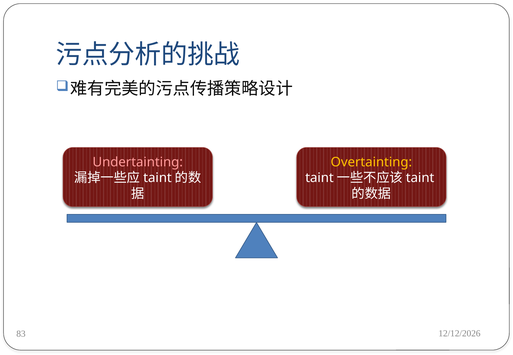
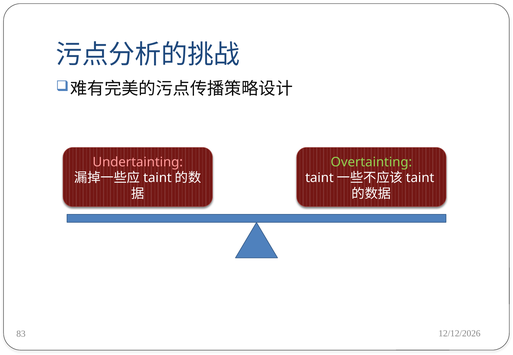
Overtainting colour: yellow -> light green
